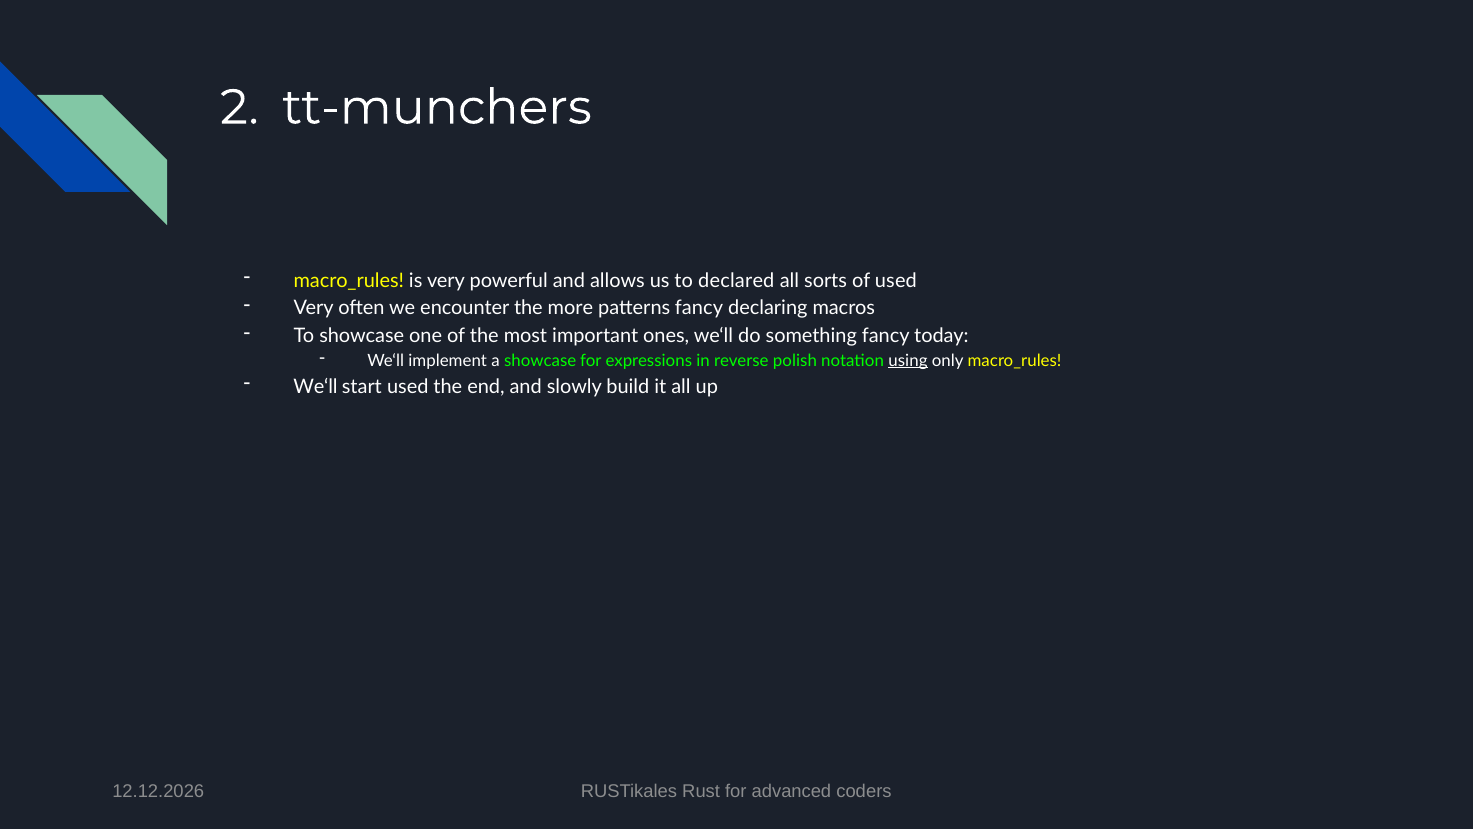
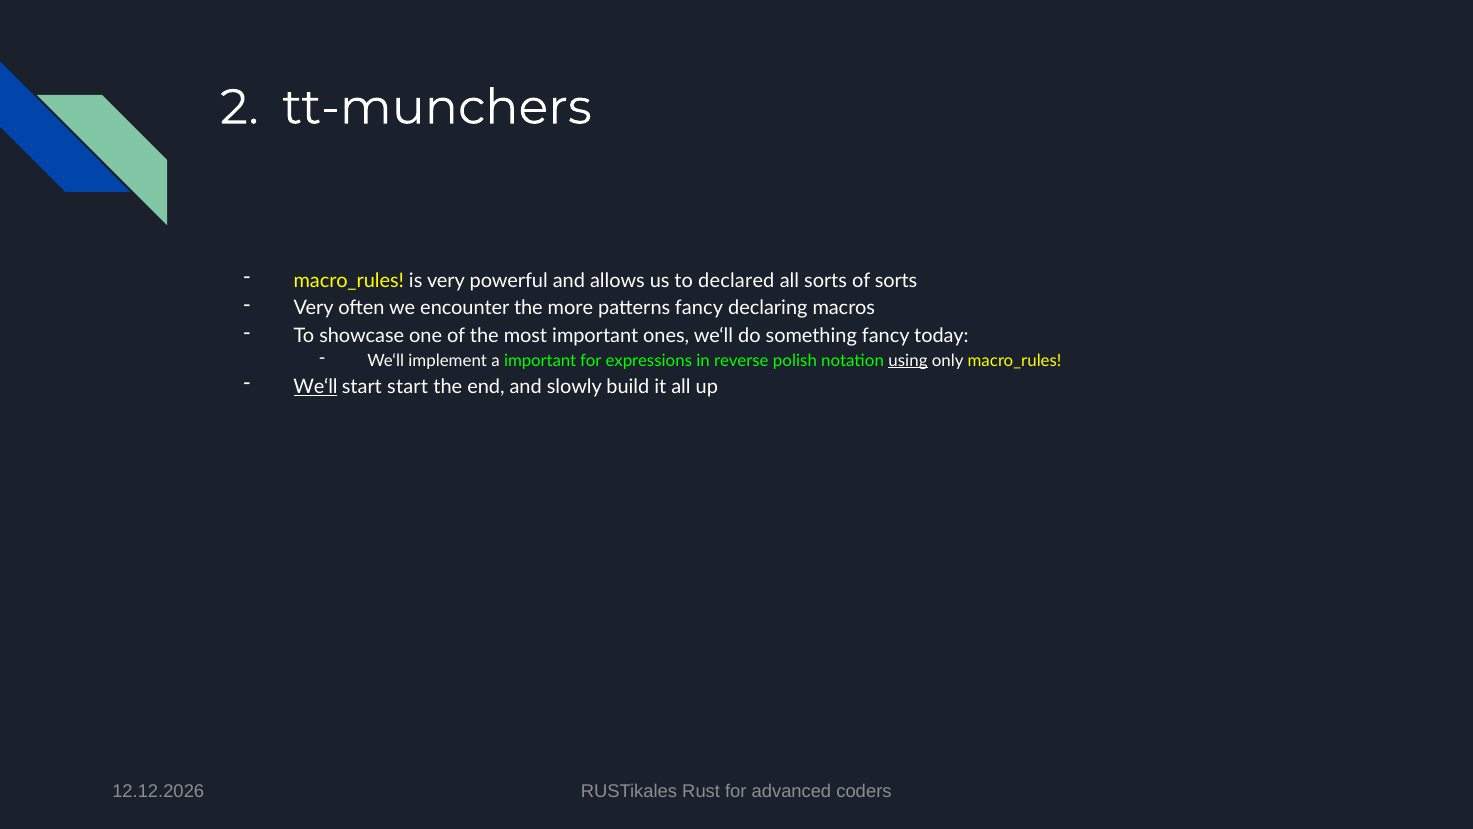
of used: used -> sorts
a showcase: showcase -> important
We‘ll at (315, 386) underline: none -> present
start used: used -> start
